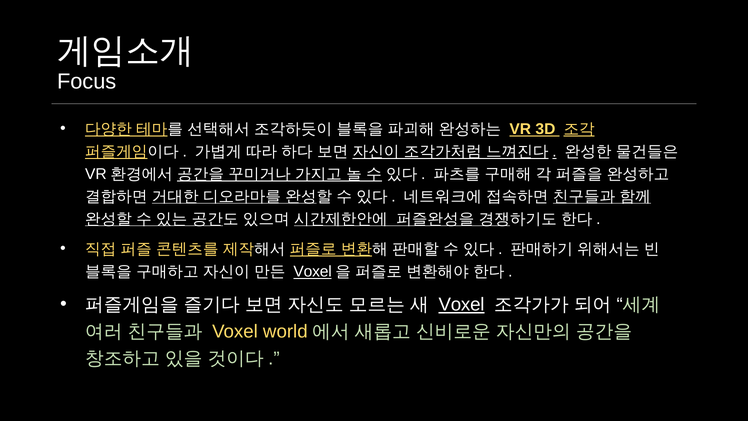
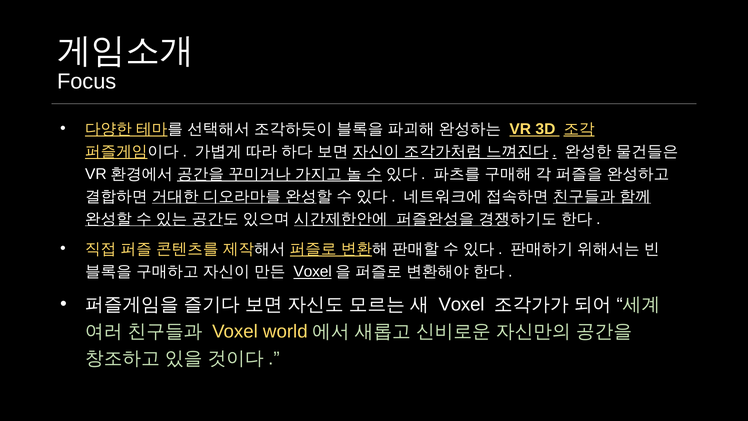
Voxel at (462, 304) underline: present -> none
